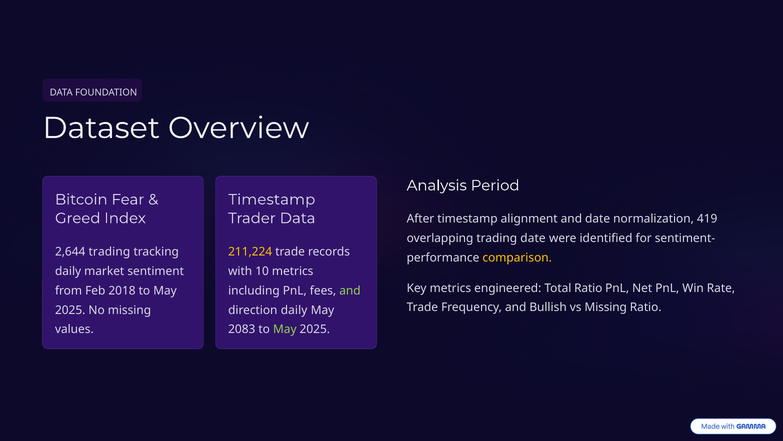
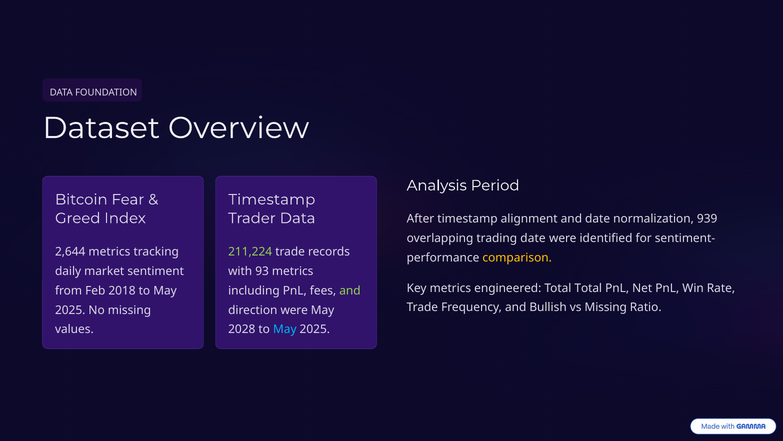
419: 419 -> 939
2,644 trading: trading -> metrics
211,224 colour: yellow -> light green
10: 10 -> 93
Total Ratio: Ratio -> Total
direction daily: daily -> were
2083: 2083 -> 2028
May at (285, 329) colour: light green -> light blue
